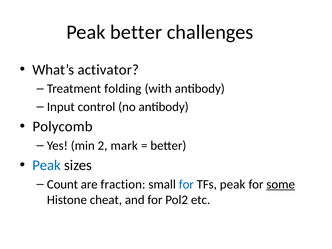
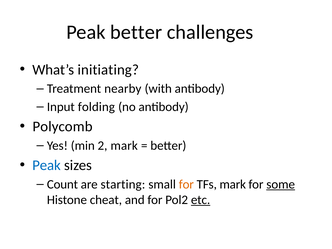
activator: activator -> initiating
folding: folding -> nearby
control: control -> folding
fraction: fraction -> starting
for at (186, 184) colour: blue -> orange
TFs peak: peak -> mark
etc underline: none -> present
